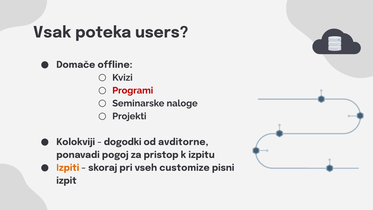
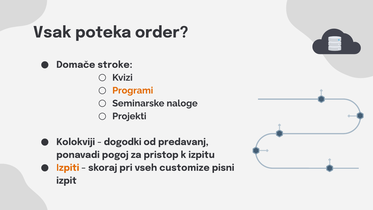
users: users -> order
offline: offline -> stroke
Programi colour: red -> orange
avditorne: avditorne -> predavanj
